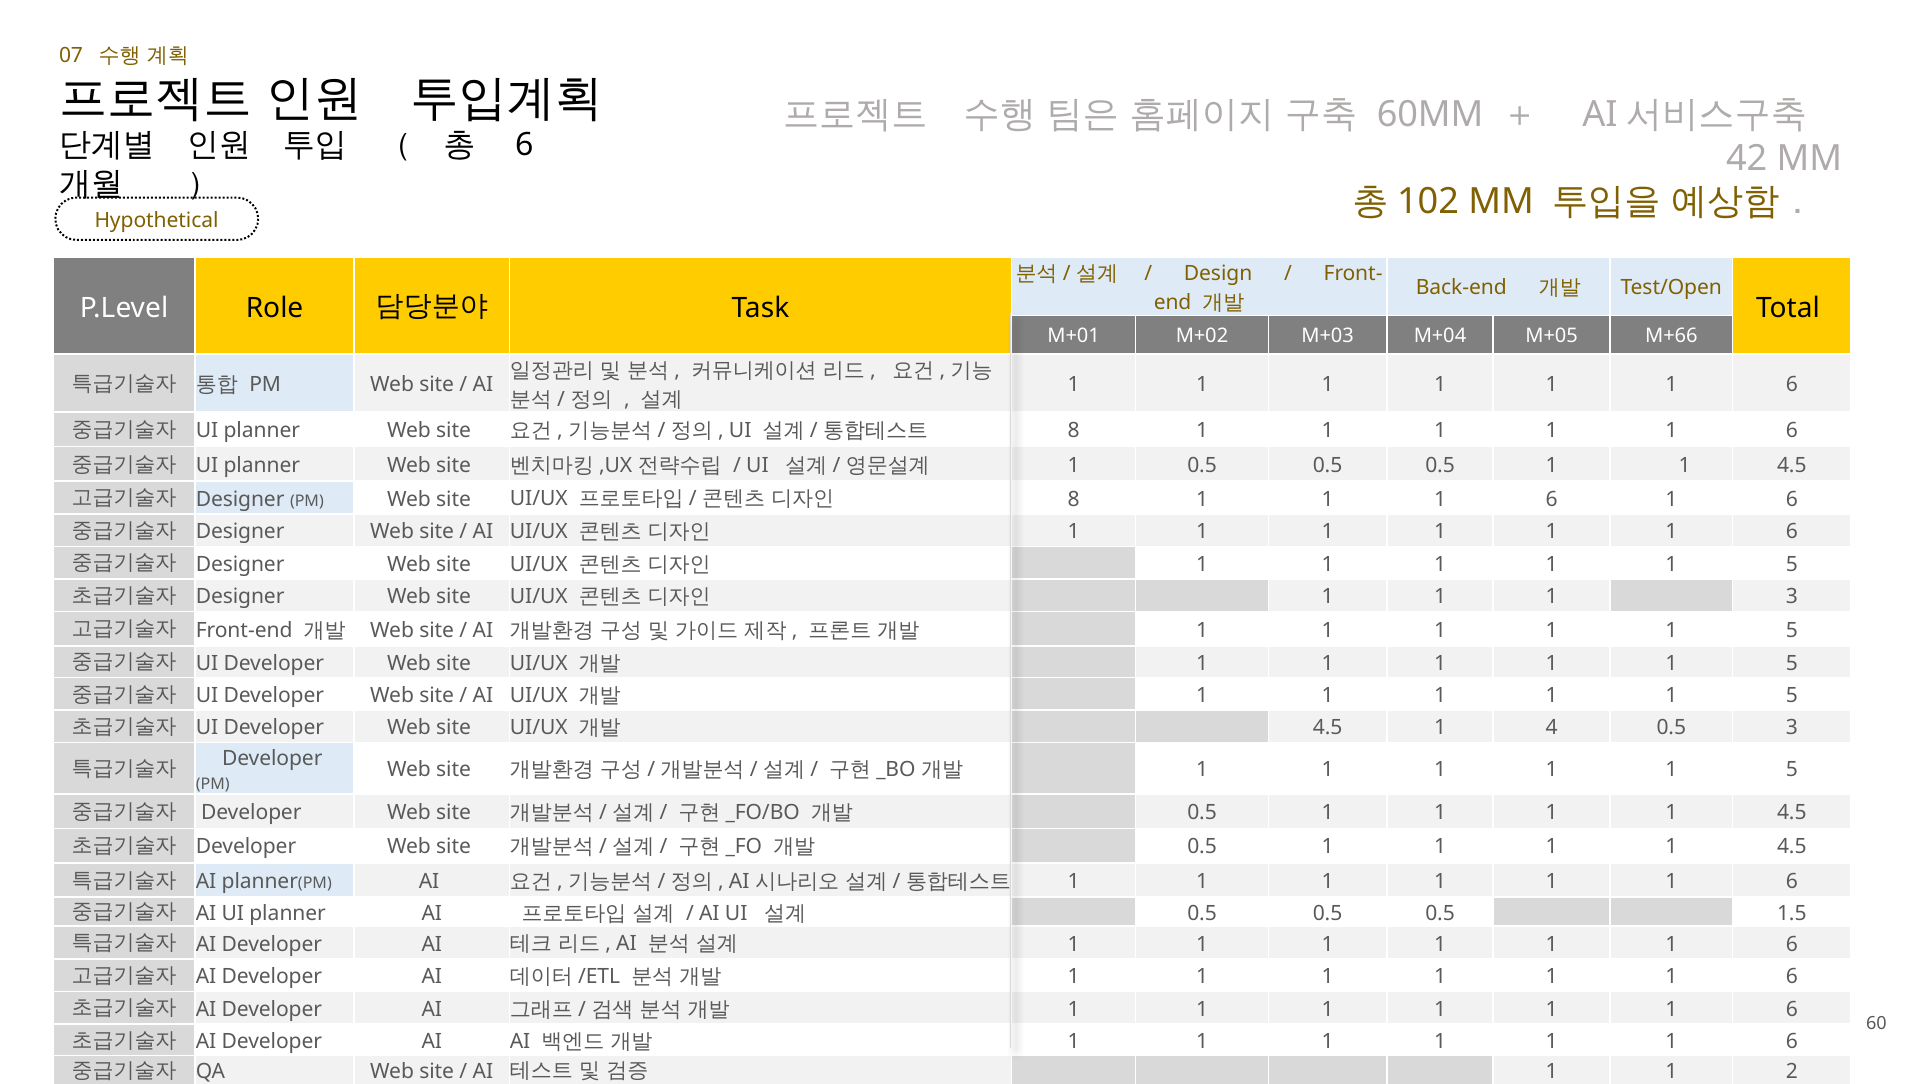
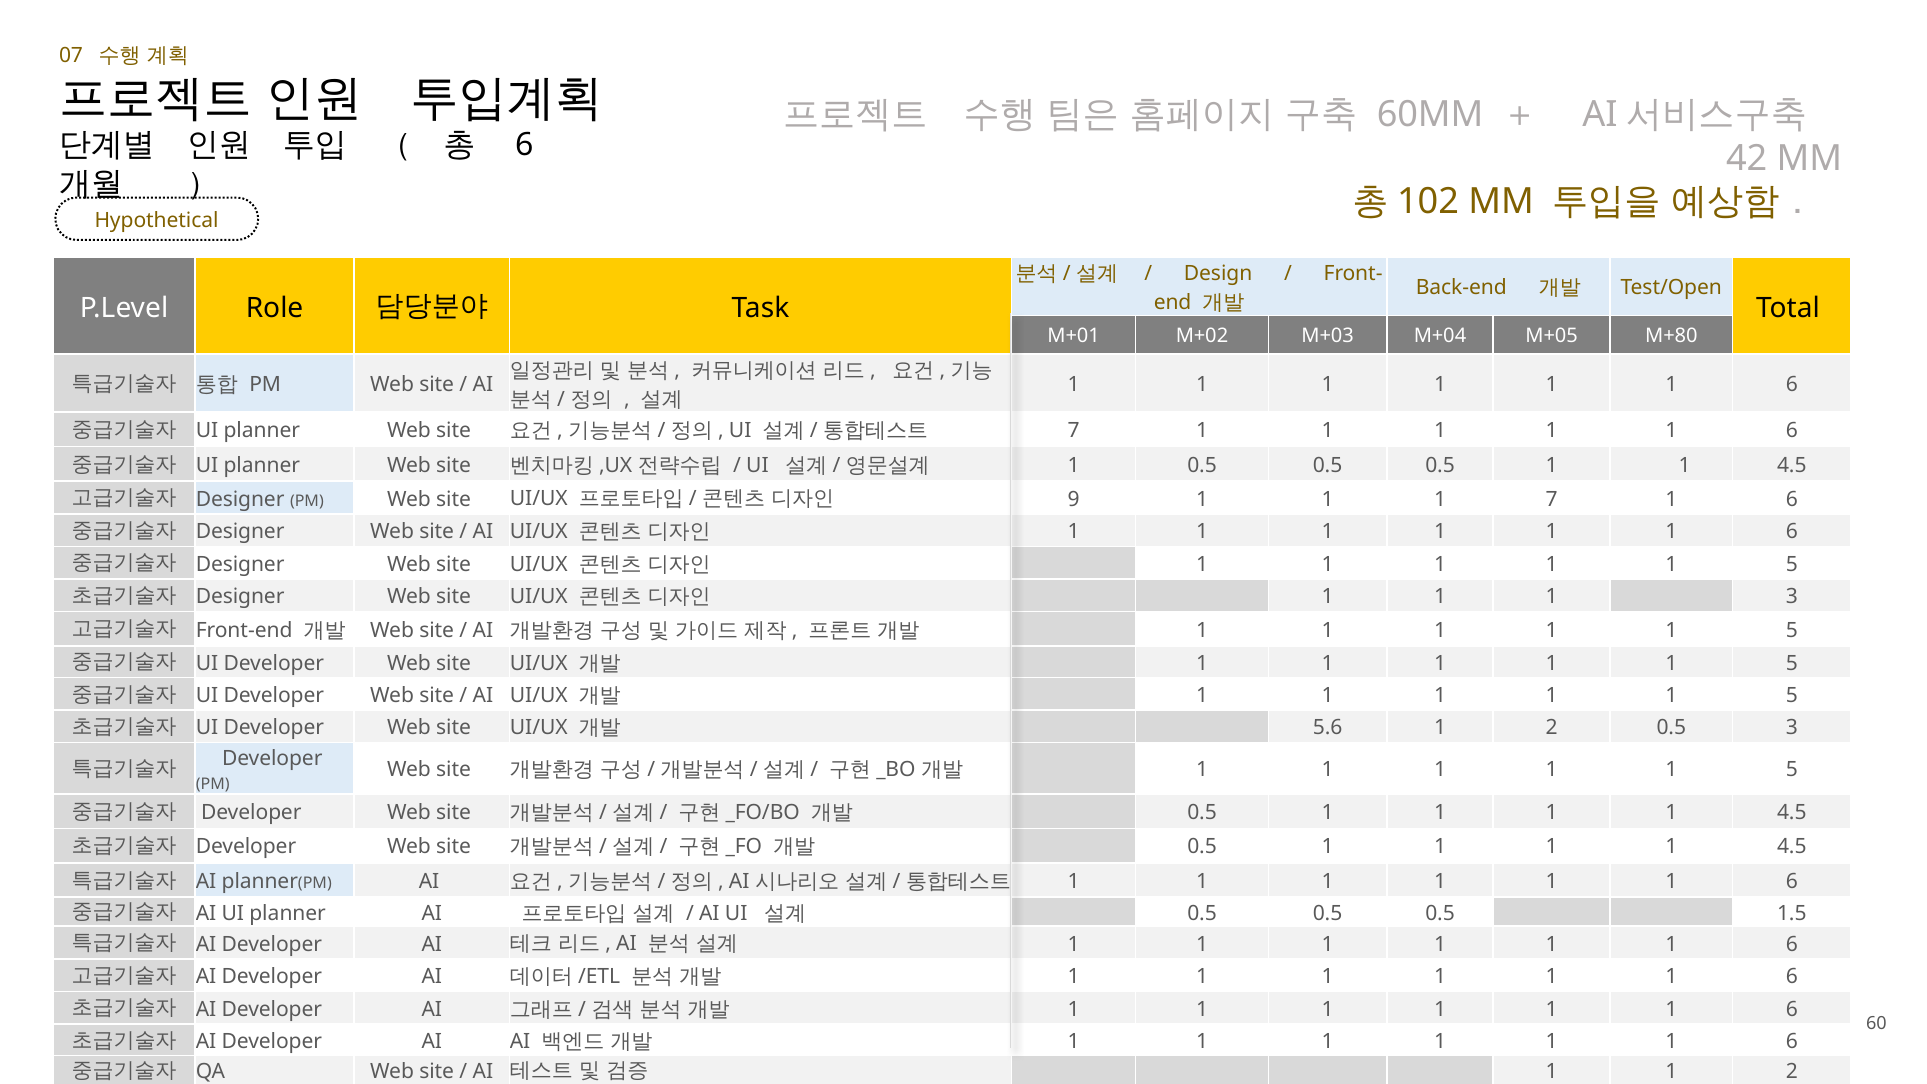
M+66: M+66 -> M+80
8 at (1074, 431): 8 -> 7
8 at (1074, 499): 8 -> 9
6 at (1552, 499): 6 -> 7
4.5 at (1328, 728): 4.5 -> 5.6
4 at (1552, 728): 4 -> 2
